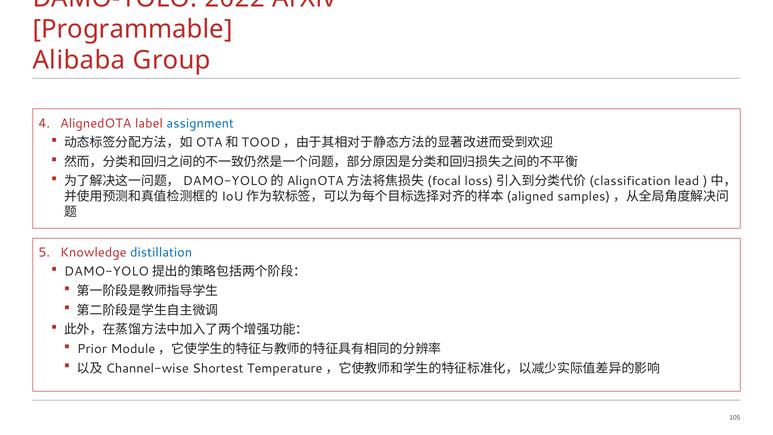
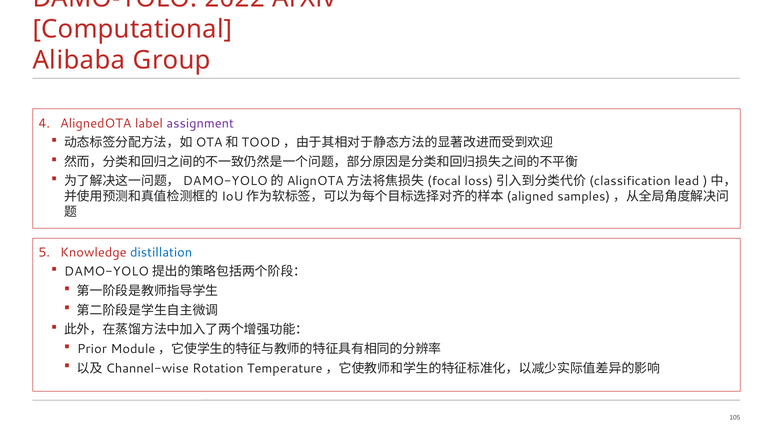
Programmable: Programmable -> Computational
assignment colour: blue -> purple
Shortest: Shortest -> Rotation
